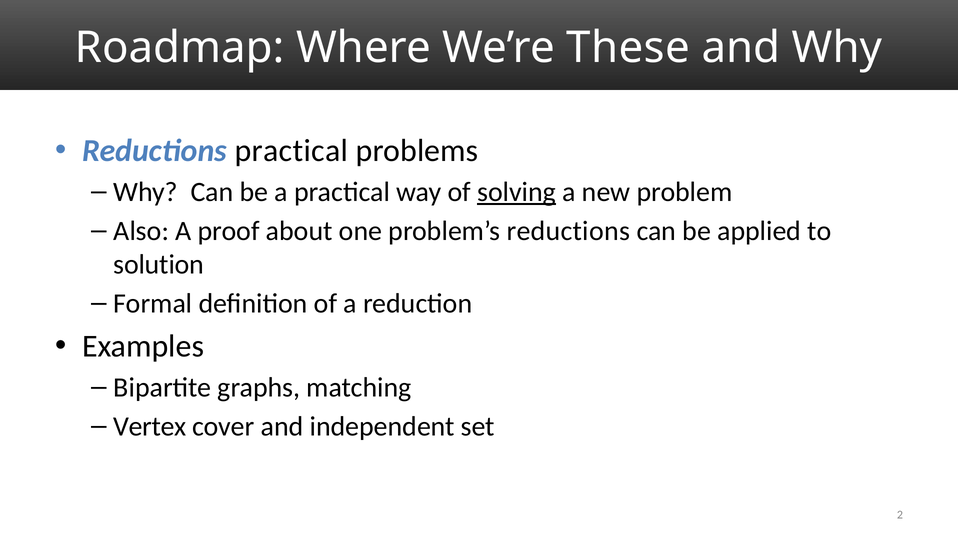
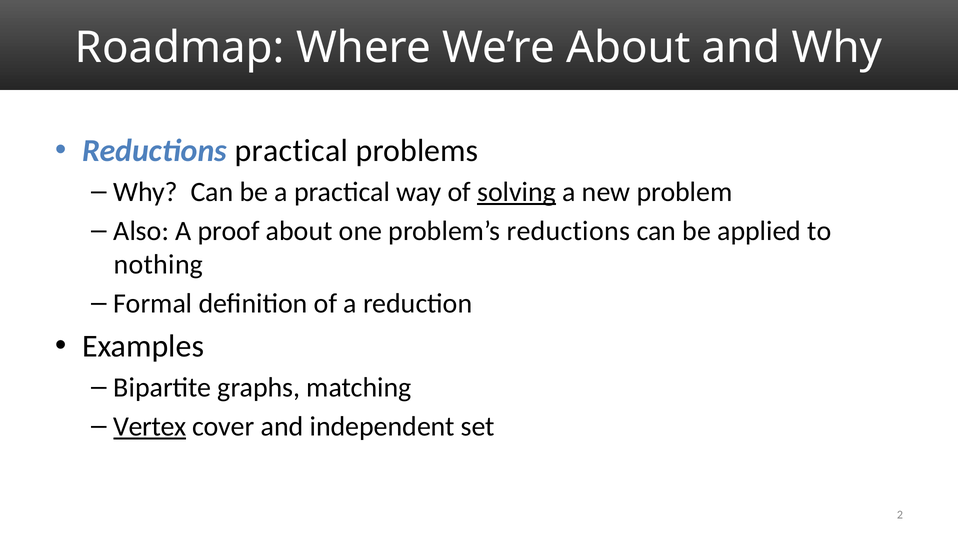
We’re These: These -> About
solution: solution -> nothing
Vertex underline: none -> present
